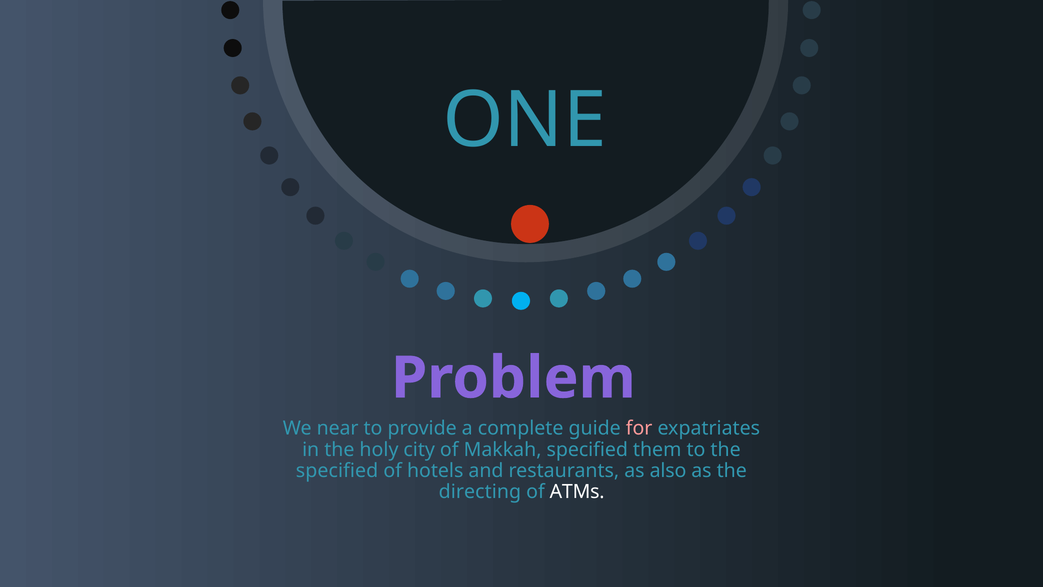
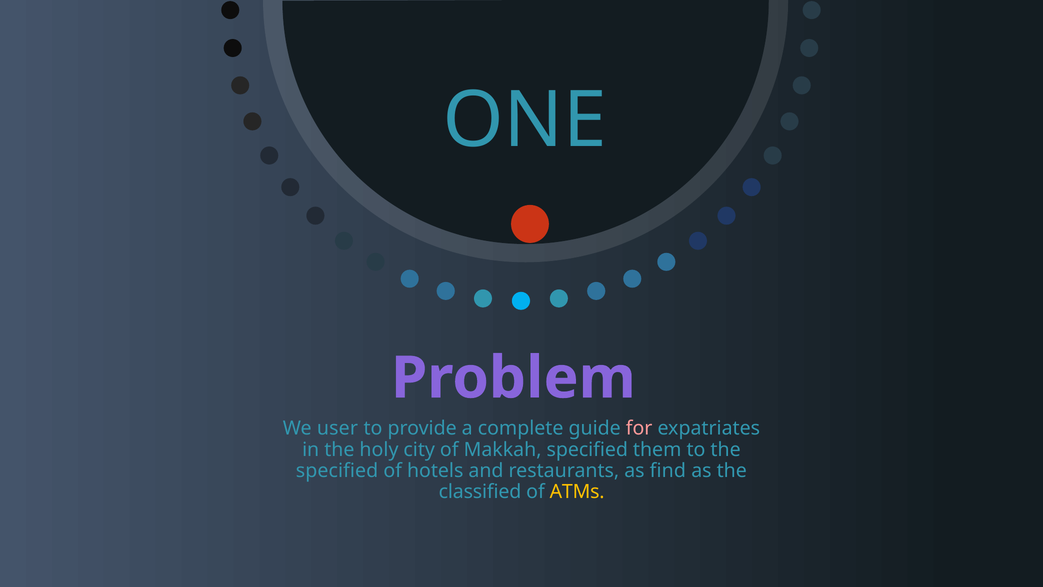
near: near -> user
also: also -> find
directing: directing -> classified
ATMs colour: white -> yellow
